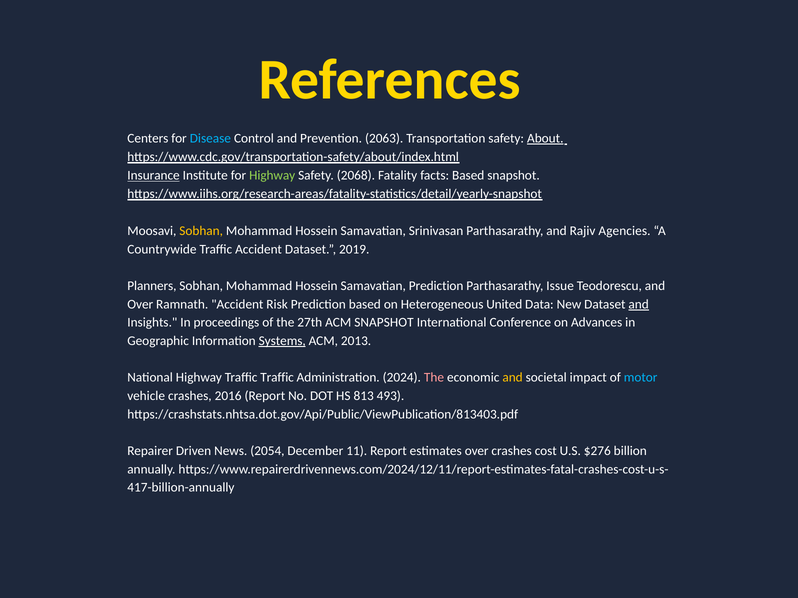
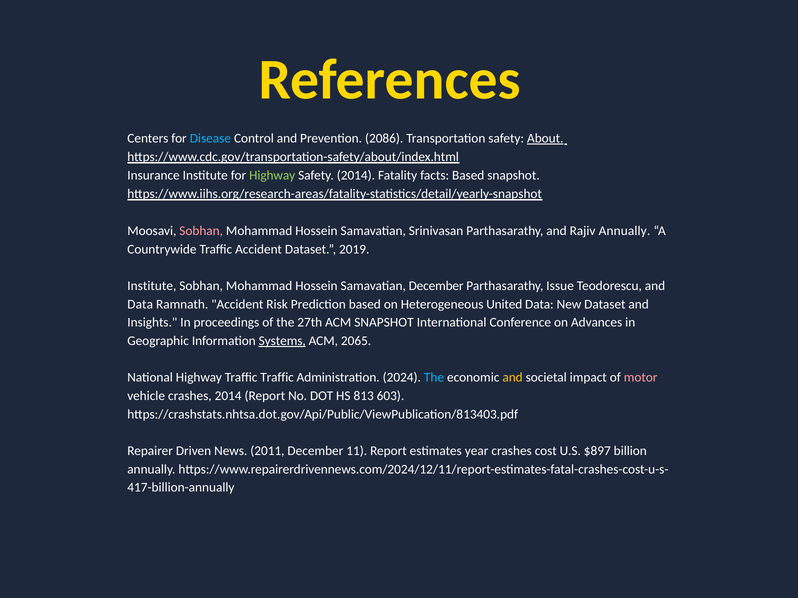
2063: 2063 -> 2086
Insurance underline: present -> none
Safety 2068: 2068 -> 2014
Sobhan at (201, 231) colour: yellow -> pink
Rajiv Agencies: Agencies -> Annually
Planners at (152, 286): Planners -> Institute
Samavatian Prediction: Prediction -> December
Over at (140, 304): Over -> Data
and at (639, 304) underline: present -> none
2013: 2013 -> 2065
The at (434, 378) colour: pink -> light blue
motor colour: light blue -> pink
crashes 2016: 2016 -> 2014
493: 493 -> 603
2054: 2054 -> 2011
estimates over: over -> year
$276: $276 -> $897
